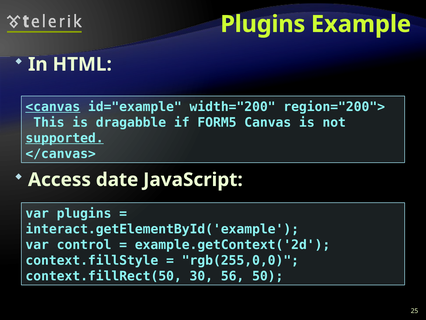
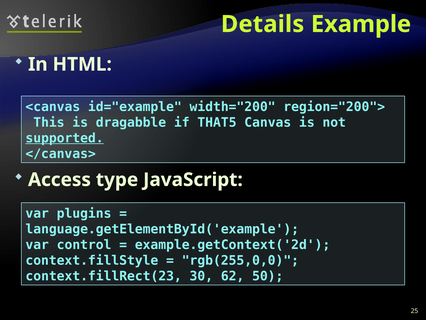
Plugins at (263, 24): Plugins -> Details
<canvas underline: present -> none
FORM5: FORM5 -> THAT5
date: date -> type
interact.getElementById('example: interact.getElementById('example -> language.getElementById('example
context.fillRect(50: context.fillRect(50 -> context.fillRect(23
56: 56 -> 62
